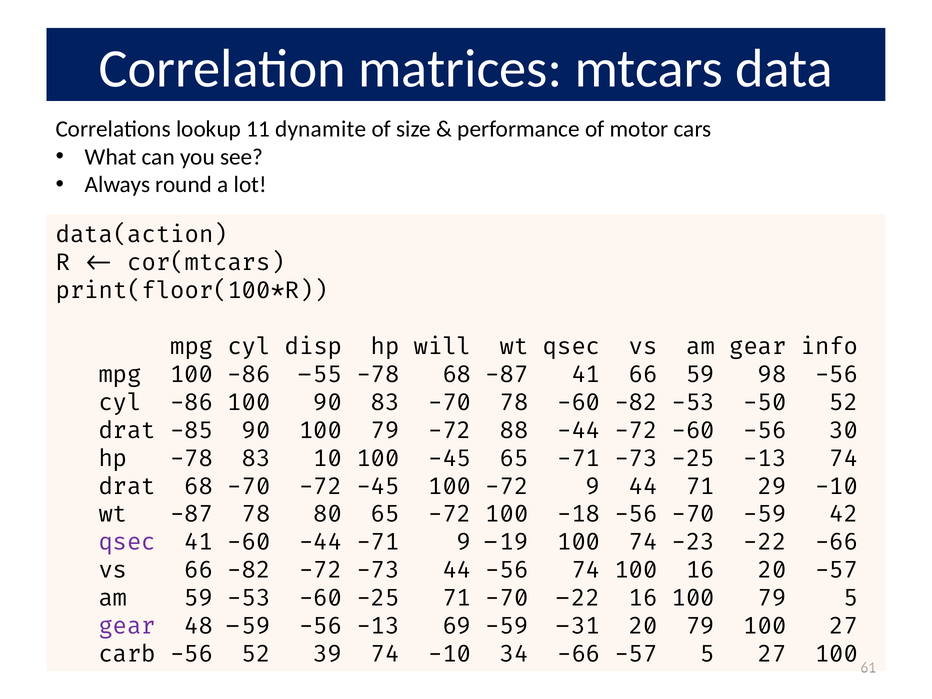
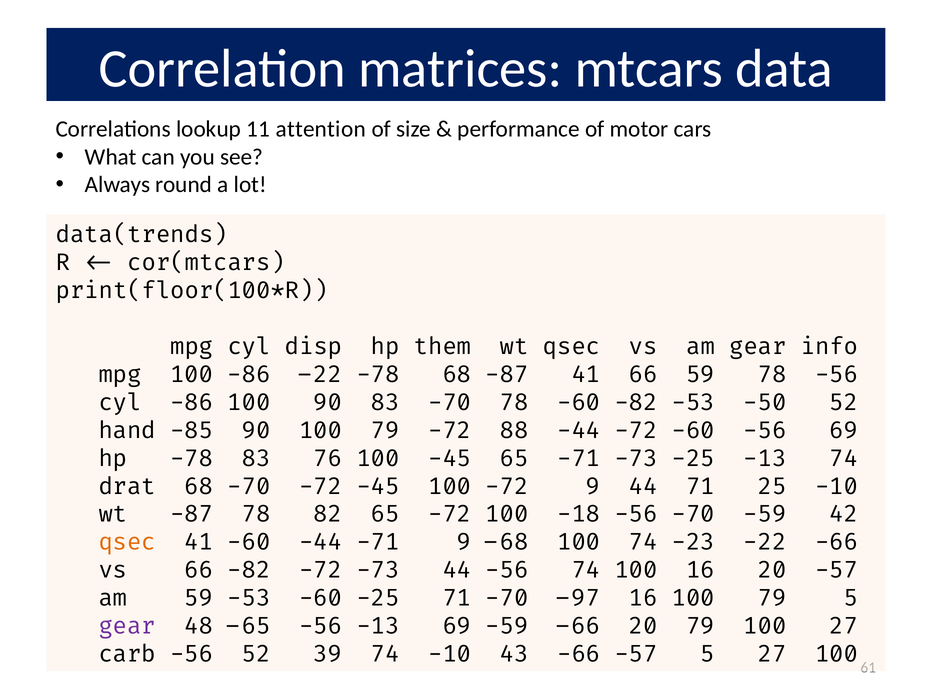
dynamite: dynamite -> attention
data(action: data(action -> data(trends
will: will -> them
-86 -55: -55 -> -22
59 98: 98 -> 78
drat at (127, 430): drat -> hand
-56 30: 30 -> 69
10: 10 -> 76
29: 29 -> 25
80: 80 -> 82
qsec at (127, 542) colour: purple -> orange
-19: -19 -> -68
-70 -22: -22 -> -97
48 -59: -59 -> -65
-59 -31: -31 -> -66
34: 34 -> 43
